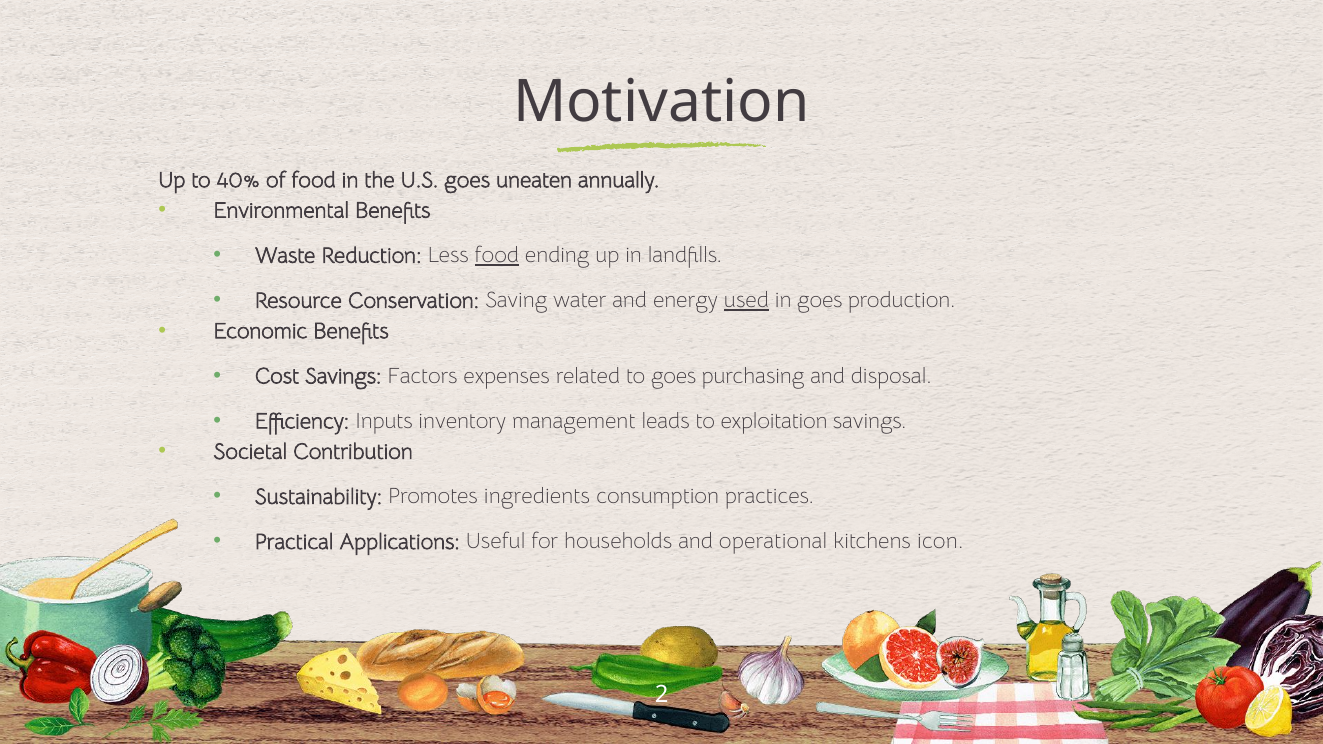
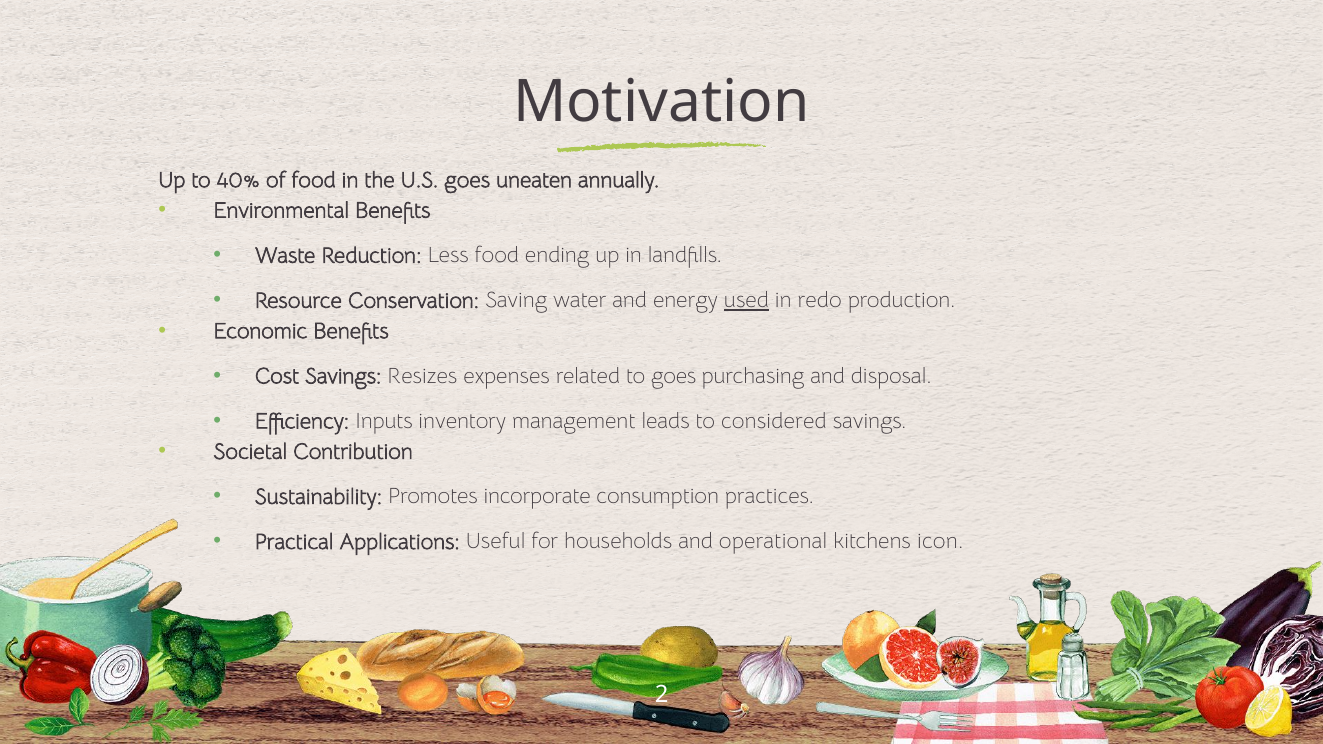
food at (497, 256) underline: present -> none
in goes: goes -> redo
Factors: Factors -> Resizes
exploitation: exploitation -> considered
ingredients: ingredients -> incorporate
